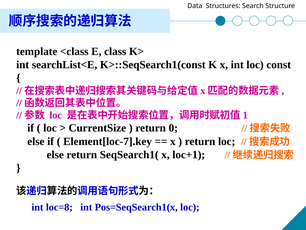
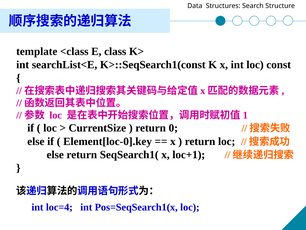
Element[loc-7].key: Element[loc-7].key -> Element[loc-0].key
loc=8: loc=8 -> loc=4
